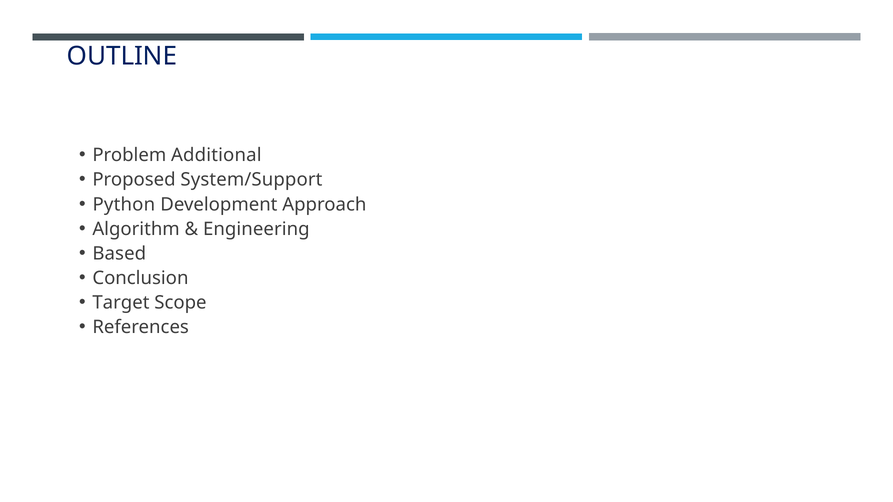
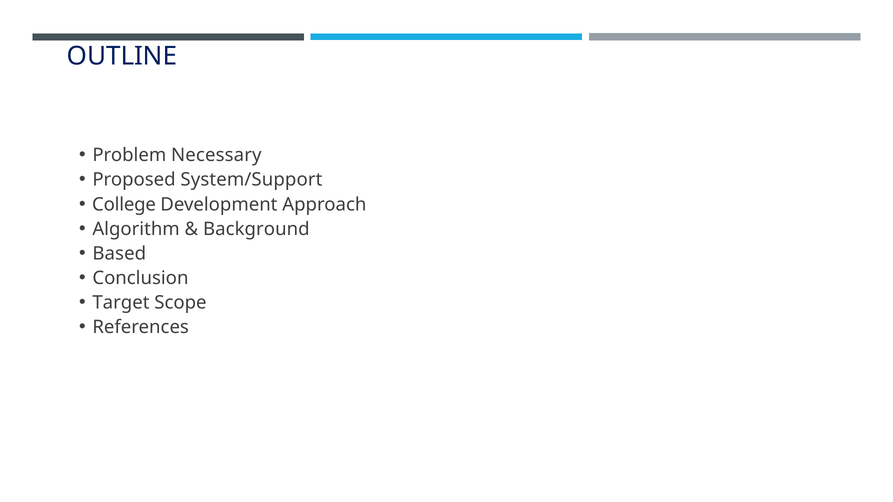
Additional: Additional -> Necessary
Python: Python -> College
Engineering: Engineering -> Background
